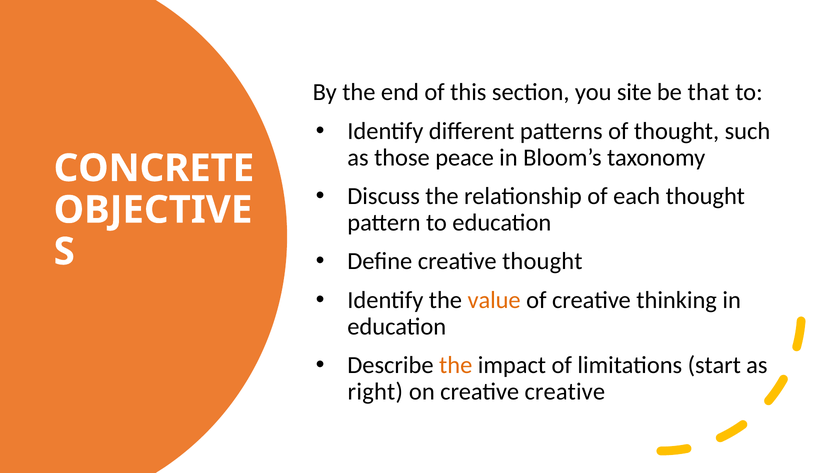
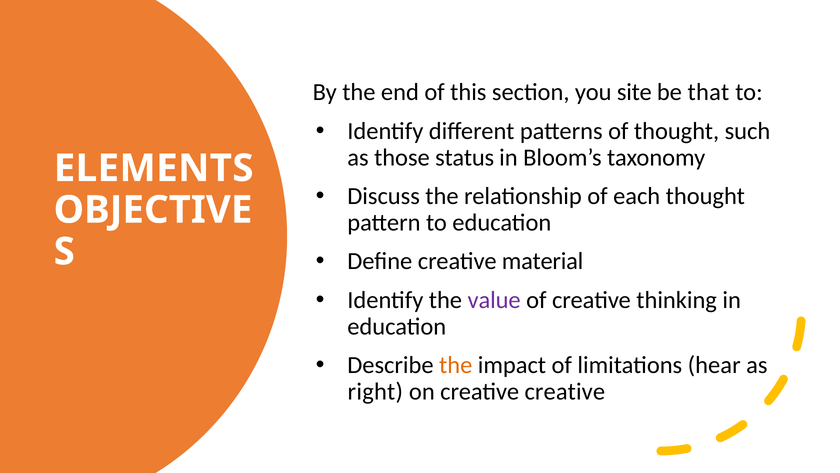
peace: peace -> status
CONCRETE: CONCRETE -> ELEMENTS
creative thought: thought -> material
value colour: orange -> purple
start: start -> hear
